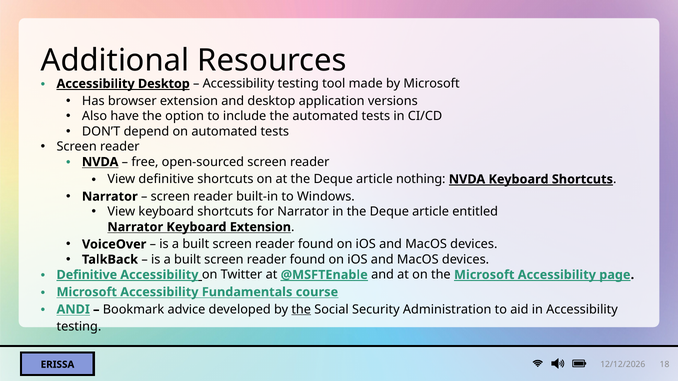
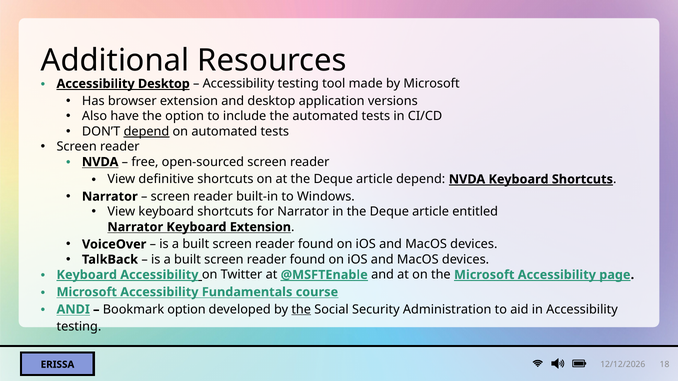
depend at (146, 132) underline: none -> present
article nothing: nothing -> depend
Definitive at (87, 275): Definitive -> Keyboard
Bookmark advice: advice -> option
